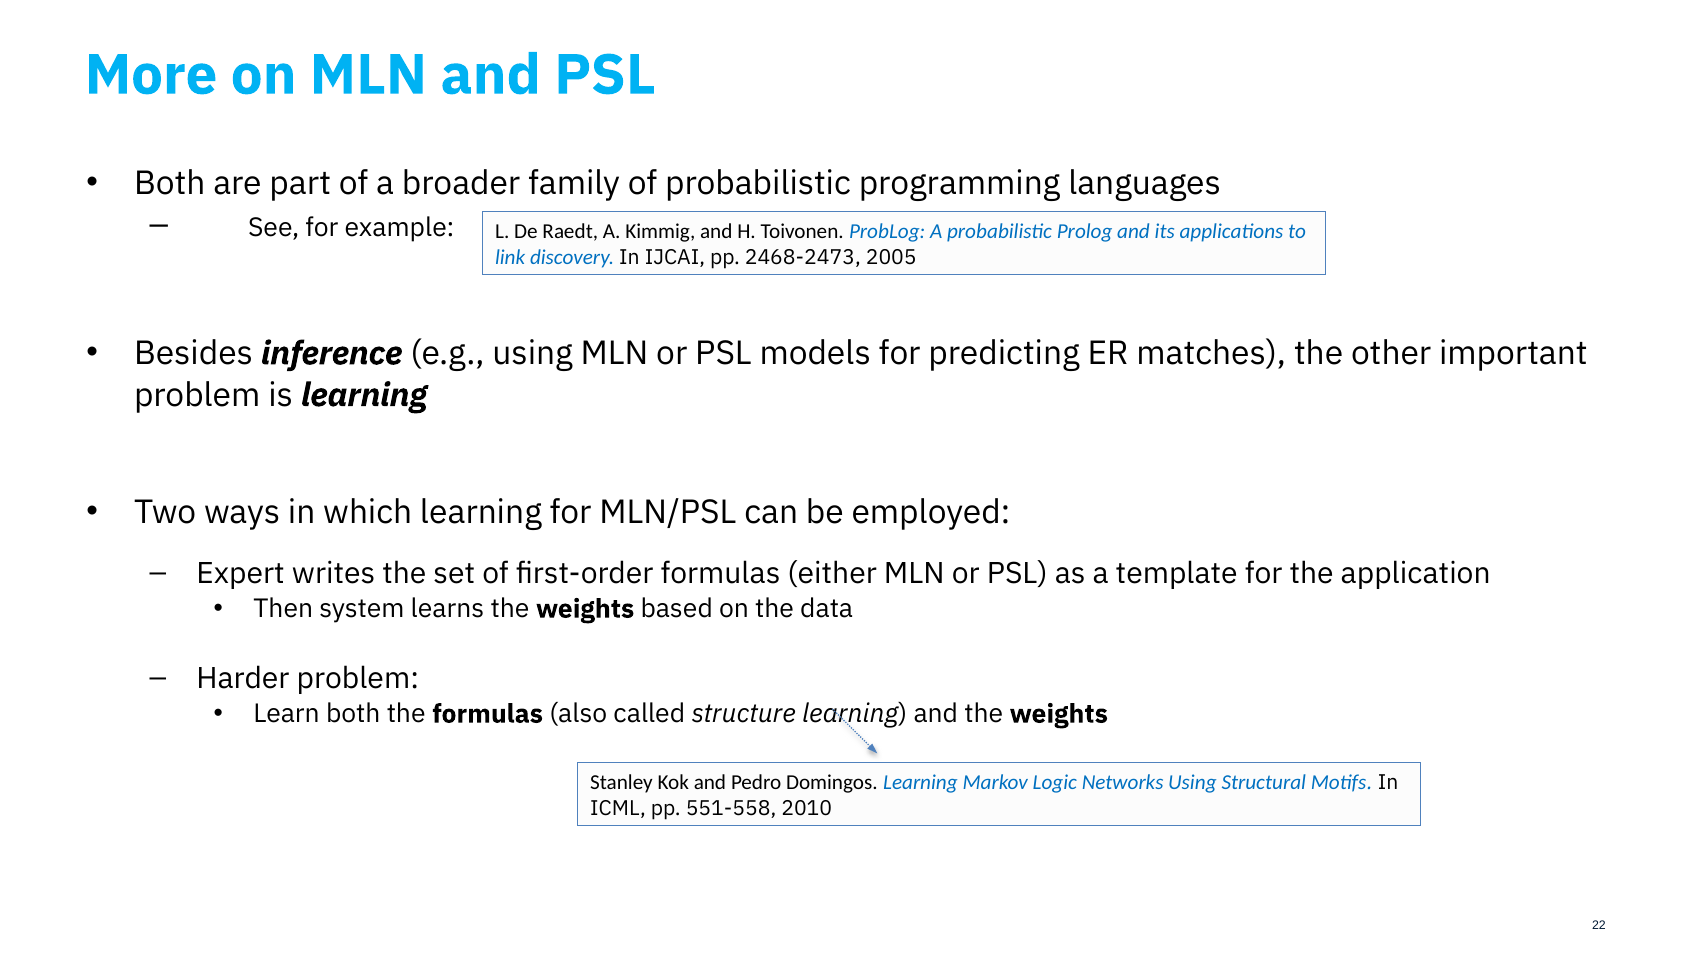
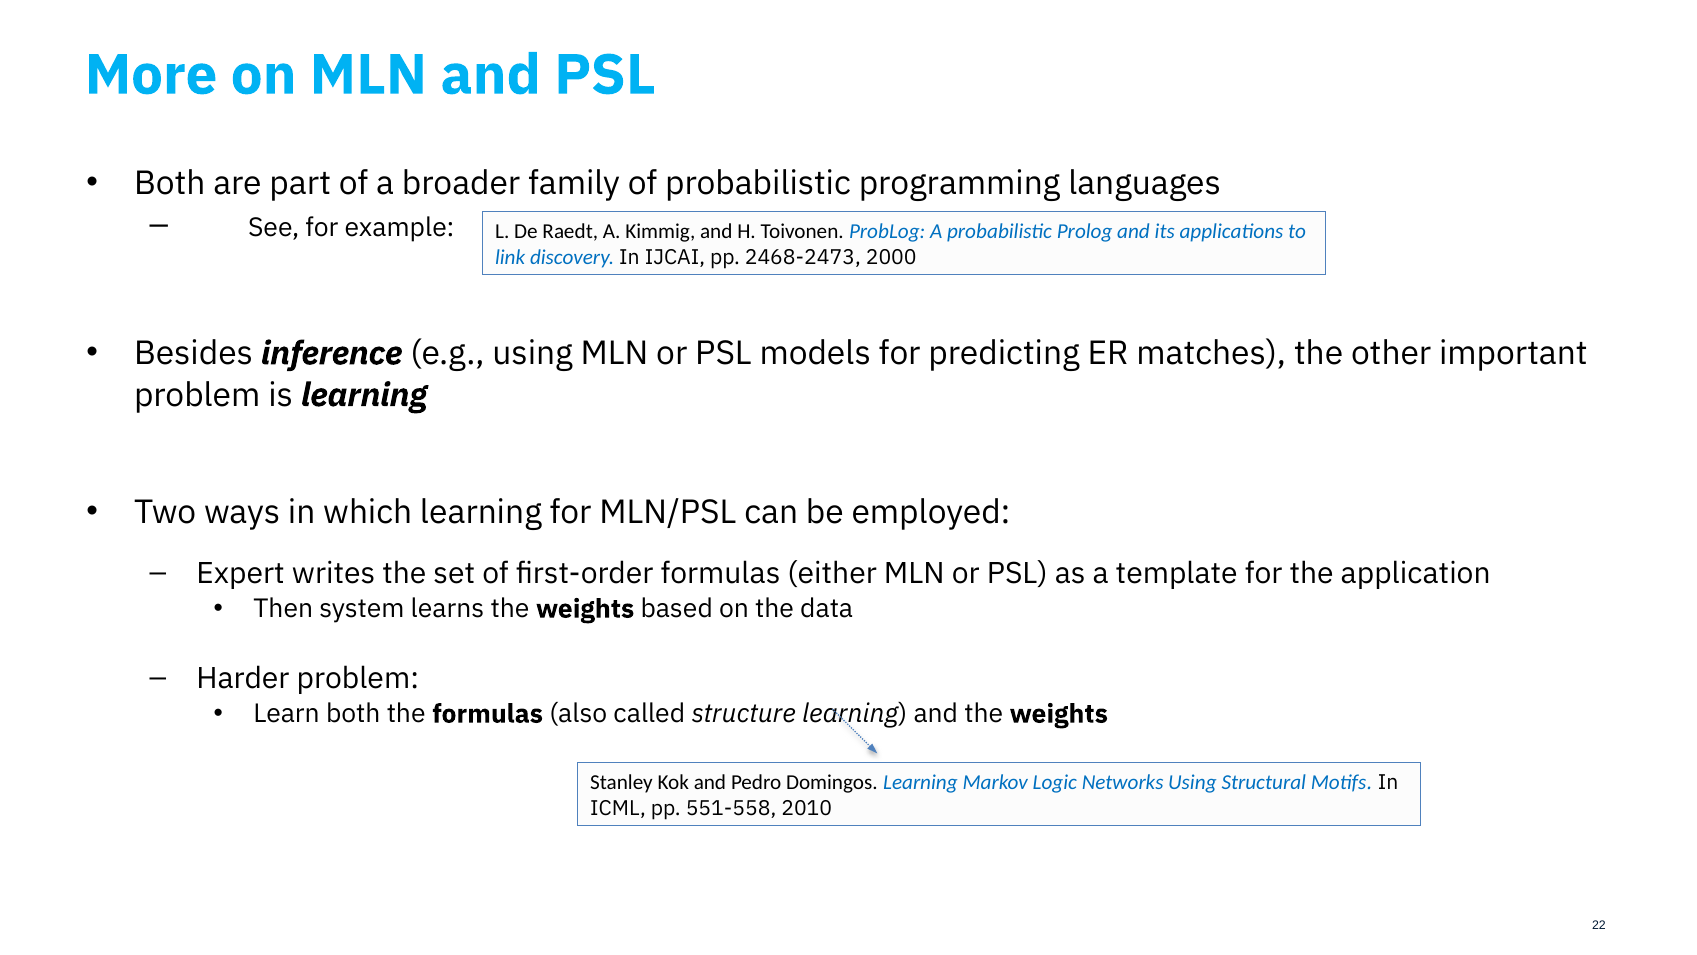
2005: 2005 -> 2000
